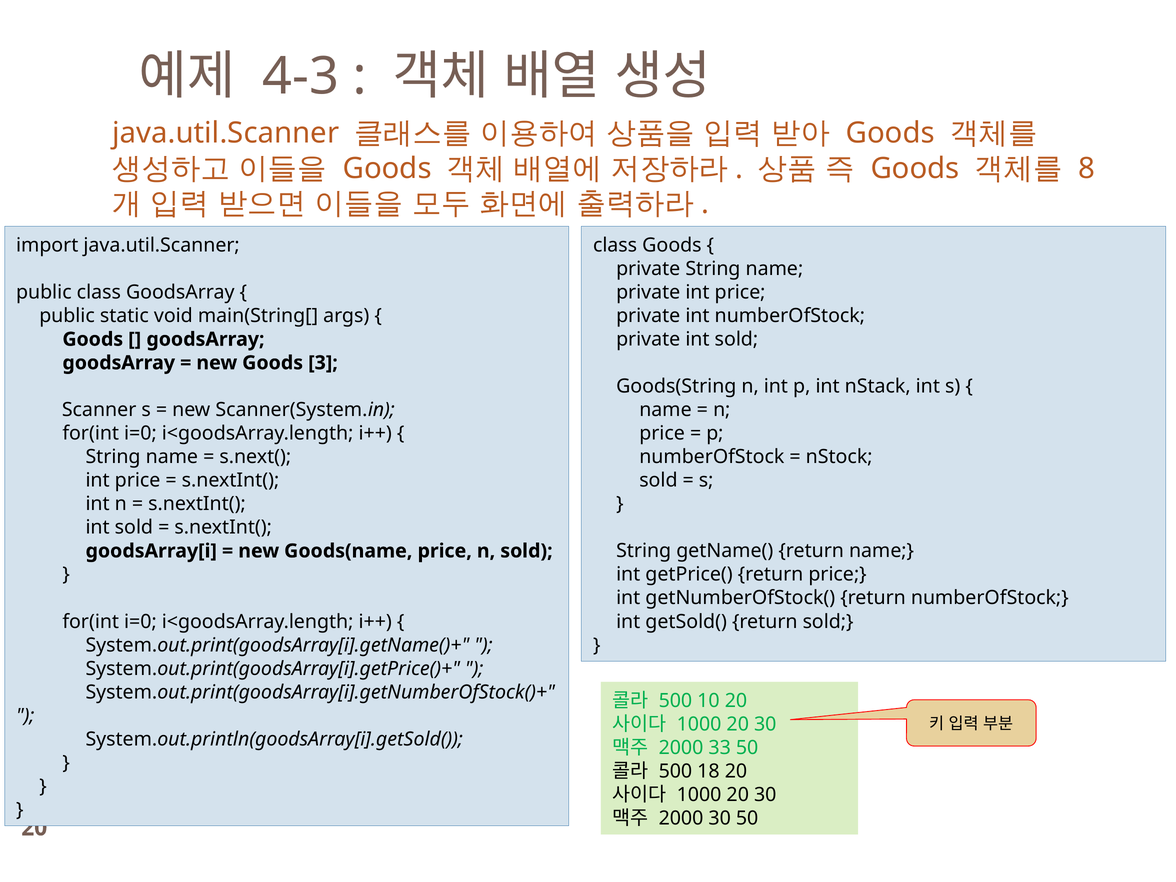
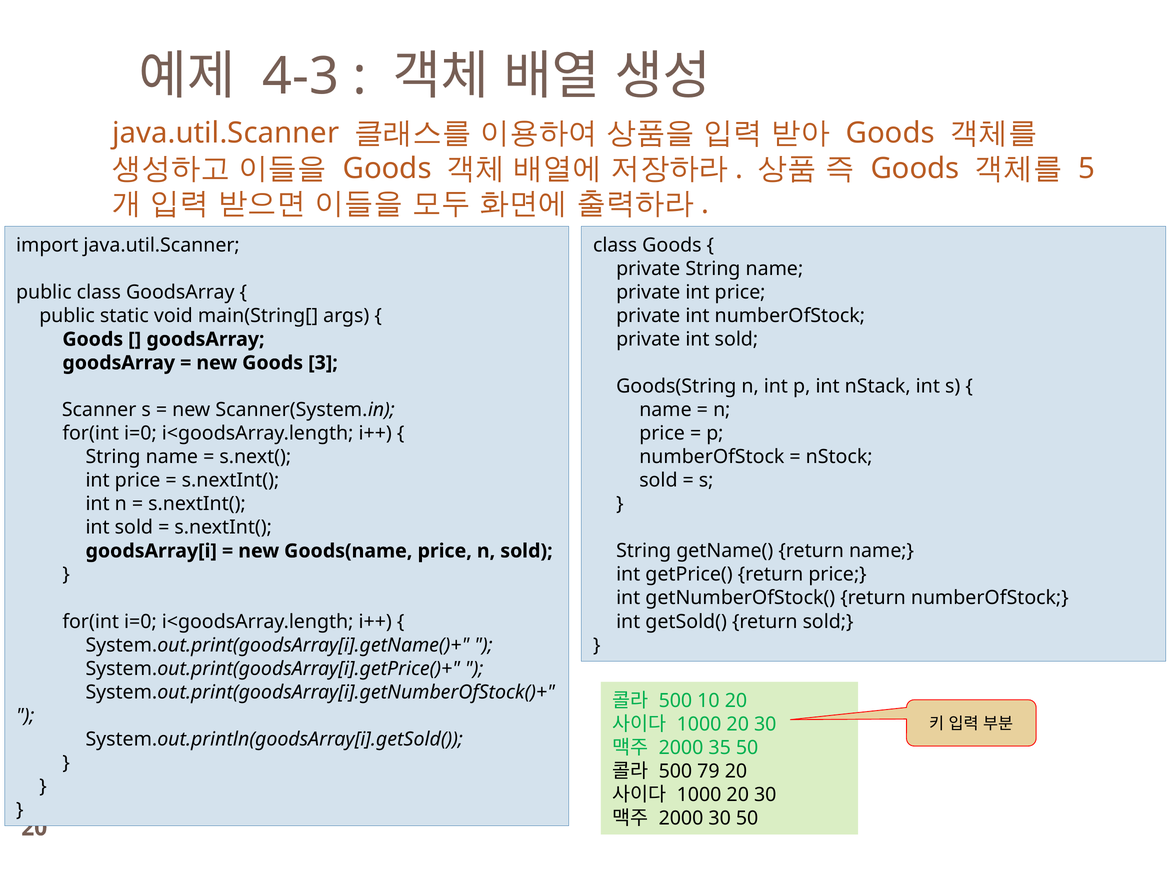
8: 8 -> 5
33: 33 -> 35
18: 18 -> 79
